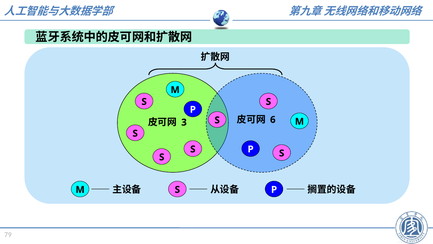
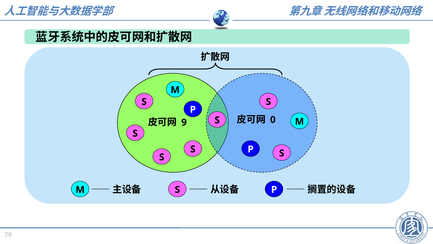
6: 6 -> 0
3: 3 -> 9
